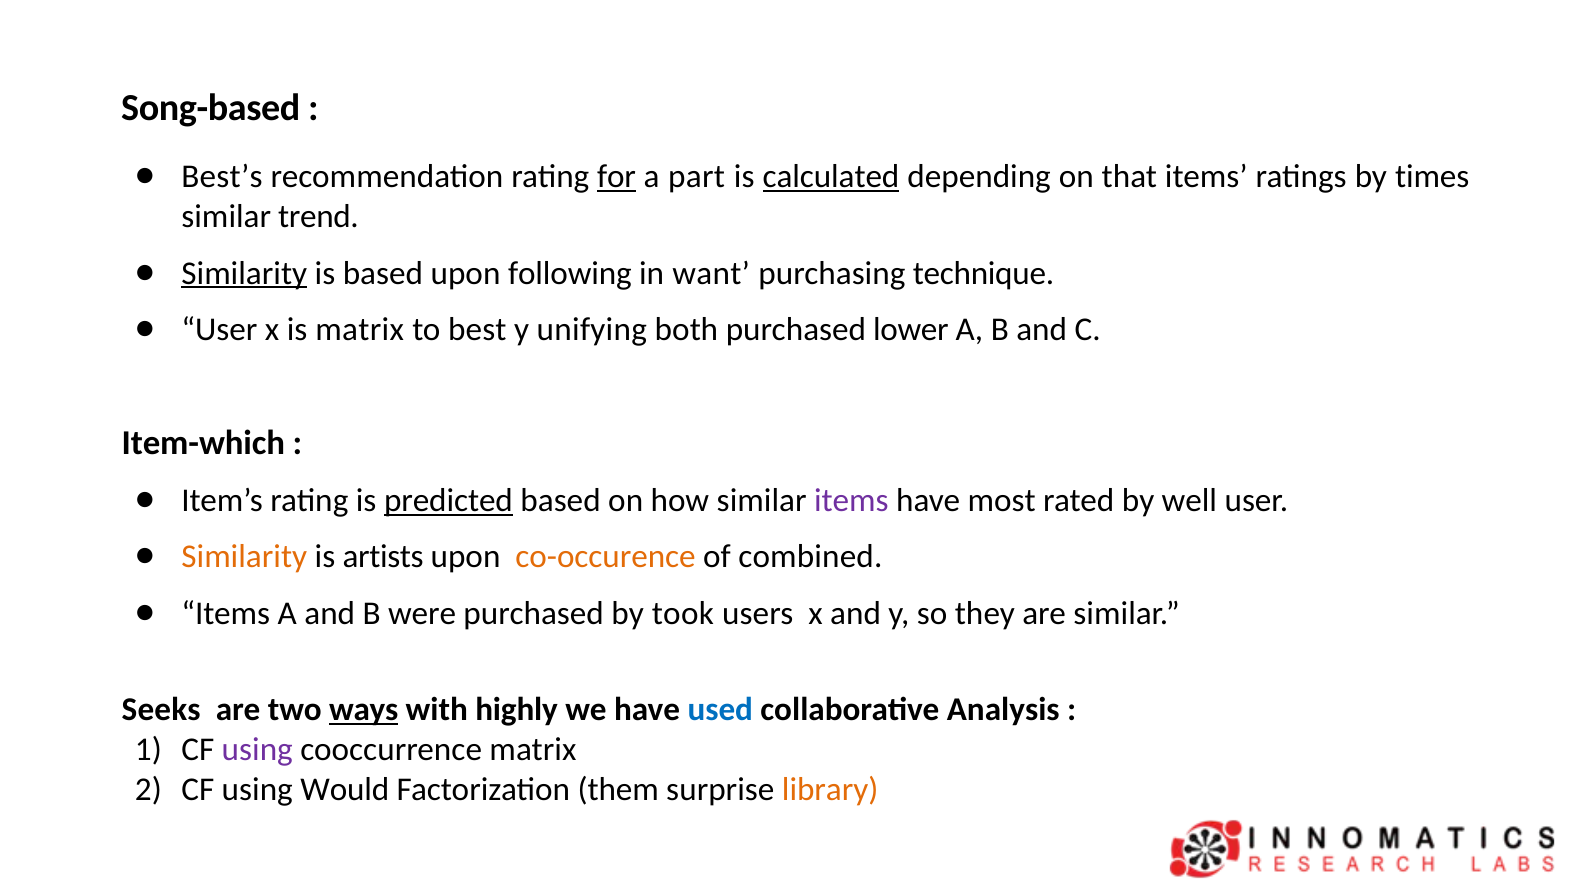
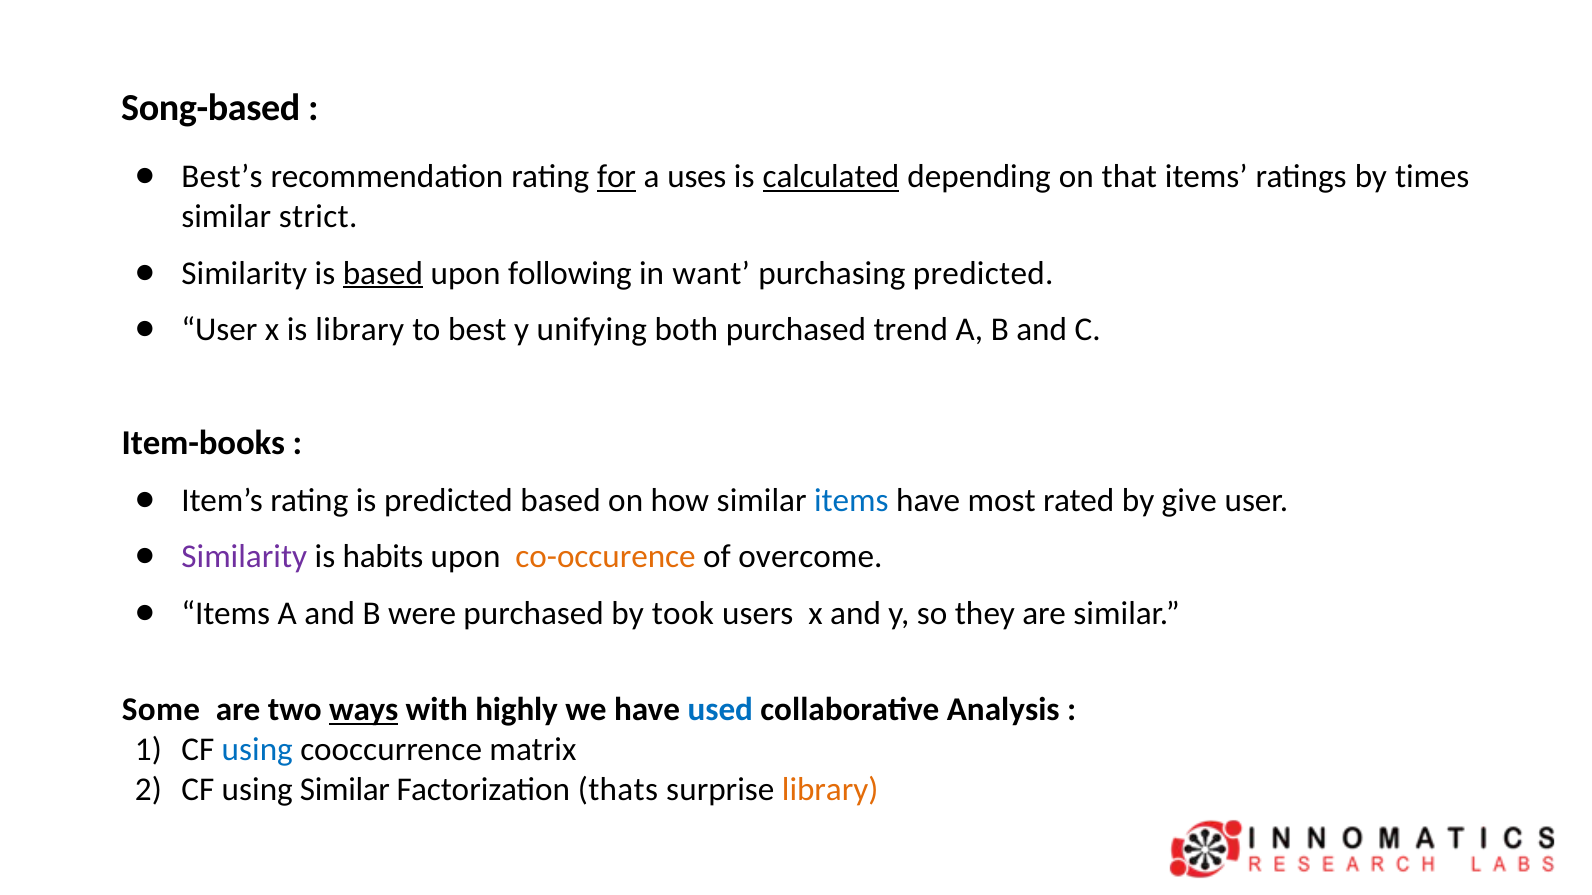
part: part -> uses
trend: trend -> strict
Similarity at (244, 273) underline: present -> none
based at (383, 273) underline: none -> present
purchasing technique: technique -> predicted
is matrix: matrix -> library
lower: lower -> trend
Item-which: Item-which -> Item-books
predicted at (448, 501) underline: present -> none
items at (851, 501) colour: purple -> blue
well: well -> give
Similarity at (244, 557) colour: orange -> purple
artists: artists -> habits
combined: combined -> overcome
Seeks: Seeks -> Some
using at (257, 750) colour: purple -> blue
using Would: Would -> Similar
them: them -> thats
